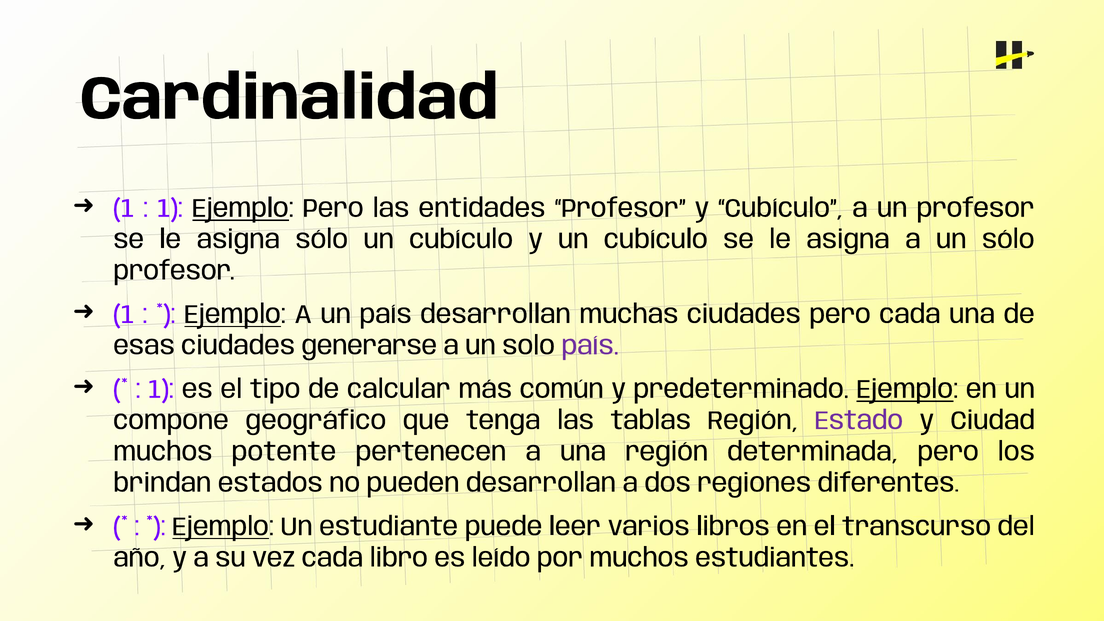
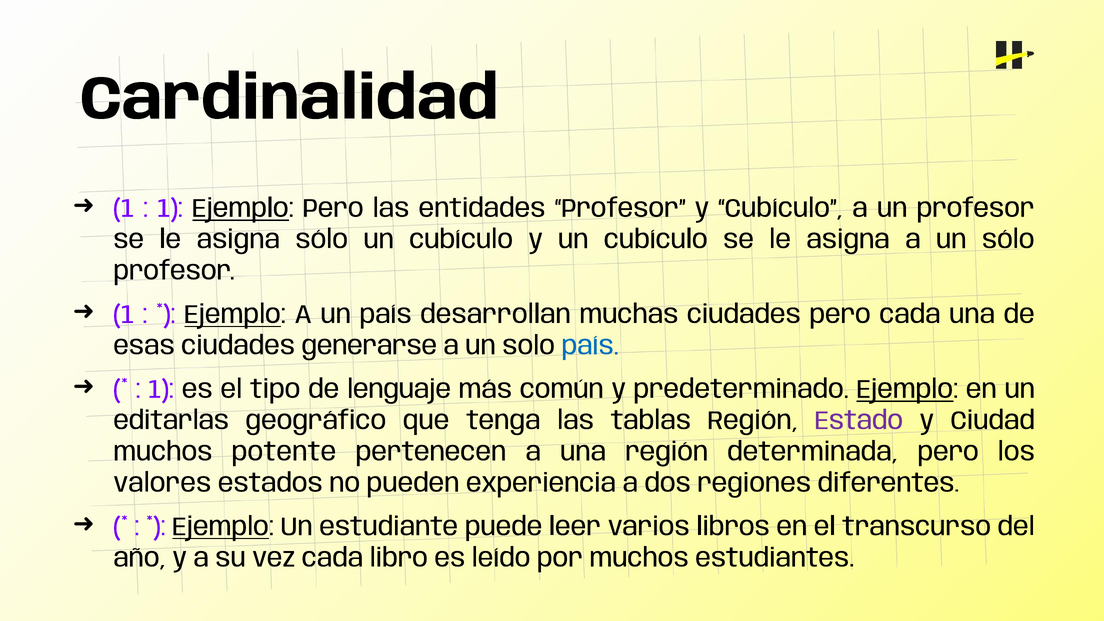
país at (590, 346) colour: purple -> blue
calcular: calcular -> lenguaje
compone: compone -> editarlas
brindan: brindan -> valores
pueden desarrollan: desarrollan -> experiencia
